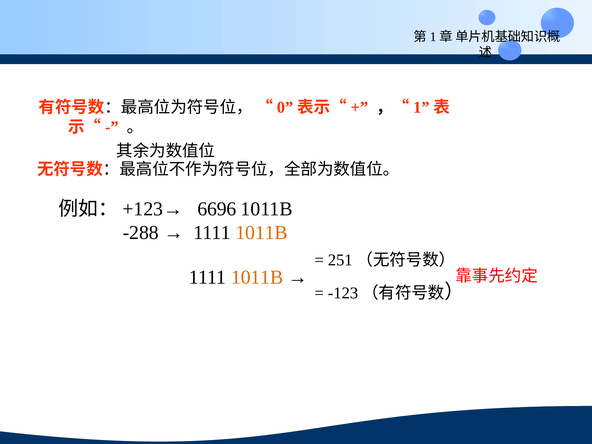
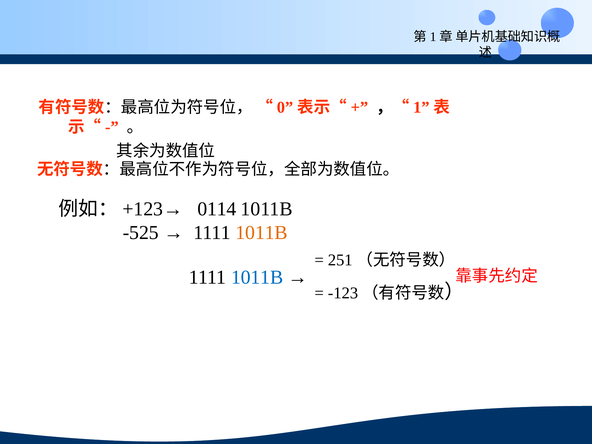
6696: 6696 -> 0114
-288: -288 -> -525
1011B at (257, 277) colour: orange -> blue
